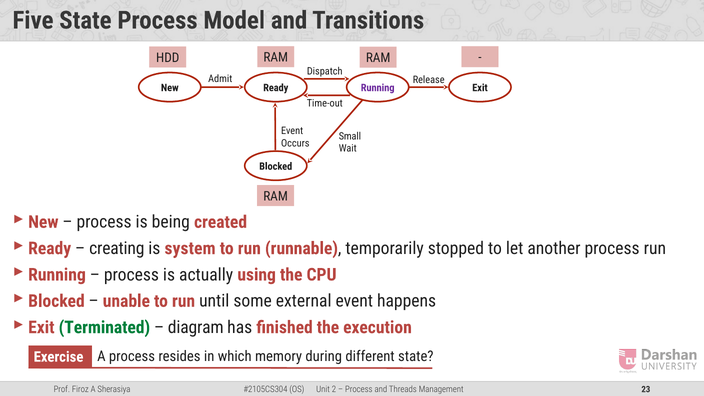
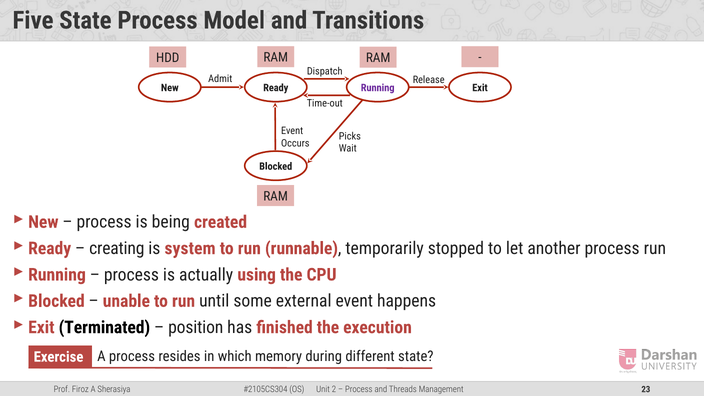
Small: Small -> Picks
Terminated colour: green -> black
diagram: diagram -> position
